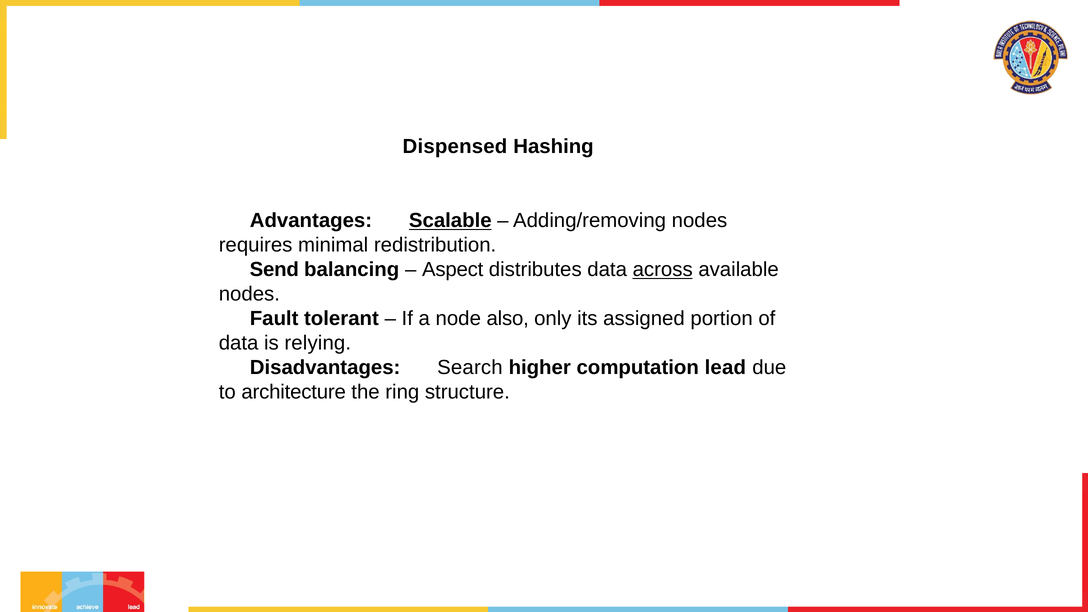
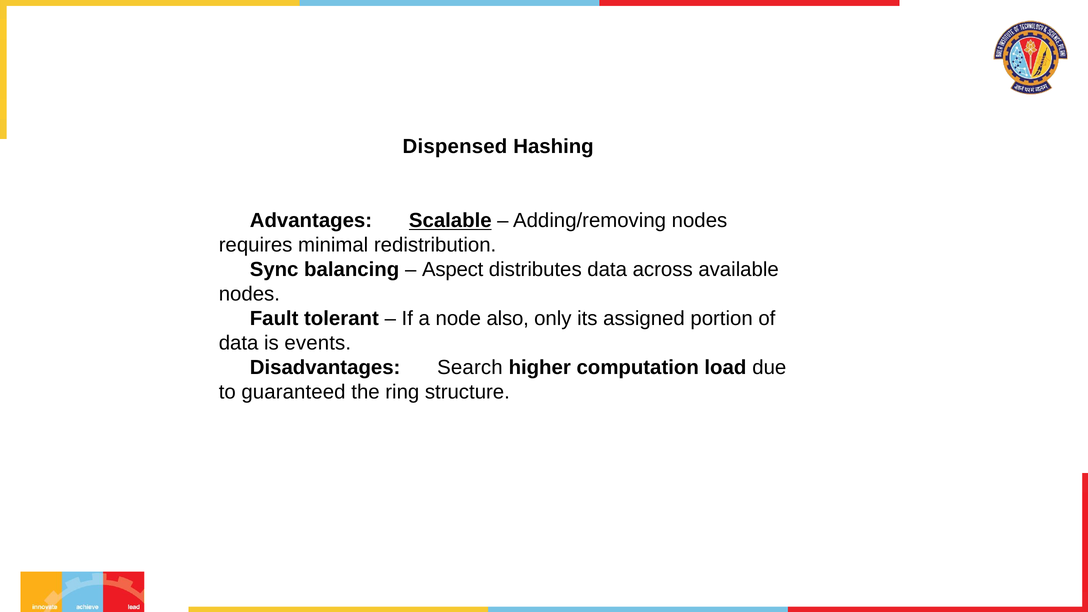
Send: Send -> Sync
across underline: present -> none
relying: relying -> events
lead: lead -> load
architecture: architecture -> guaranteed
